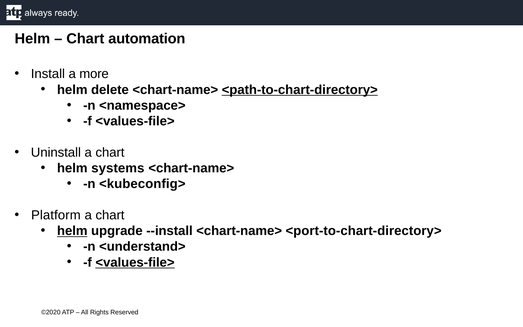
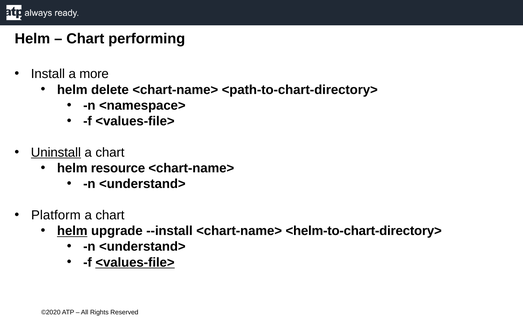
automation: automation -> performing
<path-to-chart-directory> underline: present -> none
Uninstall underline: none -> present
systems: systems -> resource
<kubeconfig> at (142, 184): <kubeconfig> -> <understand>
<port-to-chart-directory>: <port-to-chart-directory> -> <helm-to-chart-directory>
